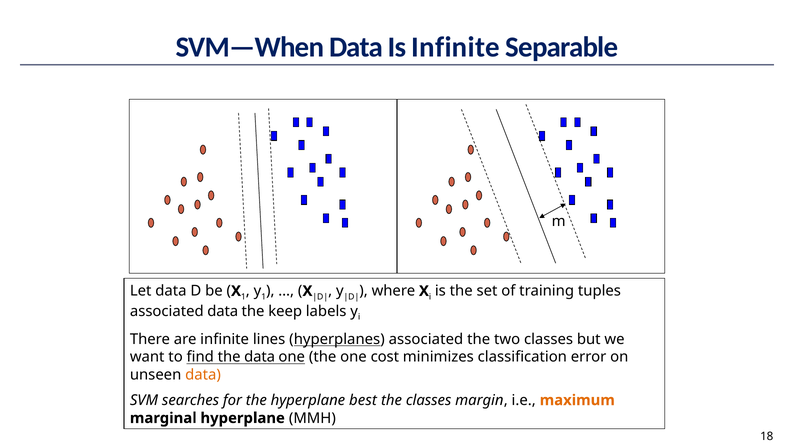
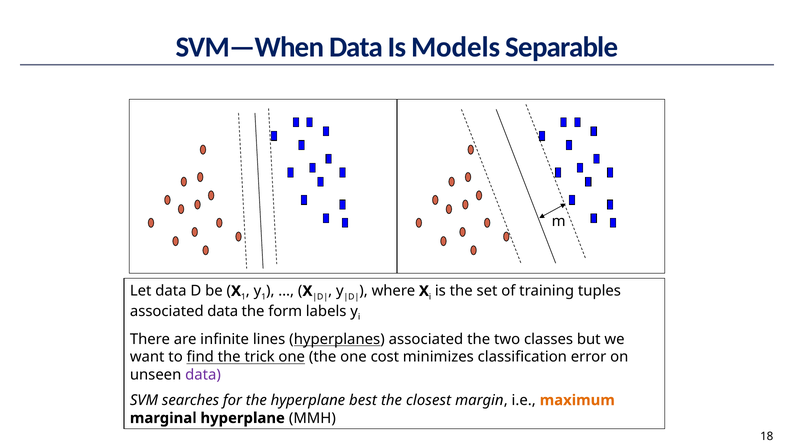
Is Infinite: Infinite -> Models
keep: keep -> form
the data: data -> trick
data at (203, 375) colour: orange -> purple
the classes: classes -> closest
